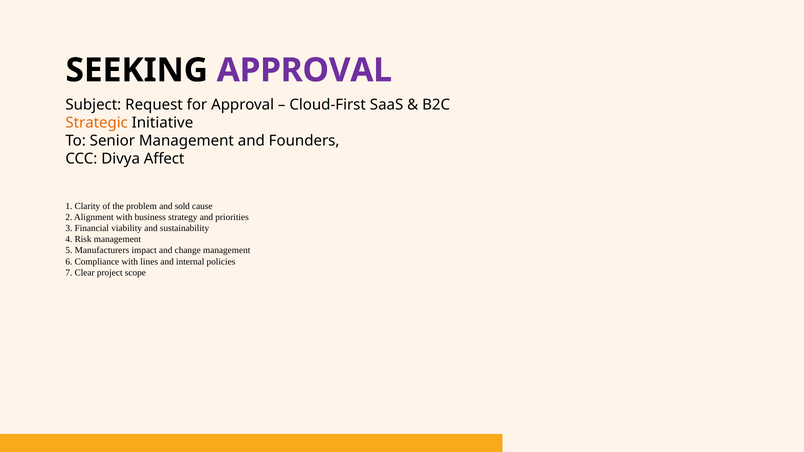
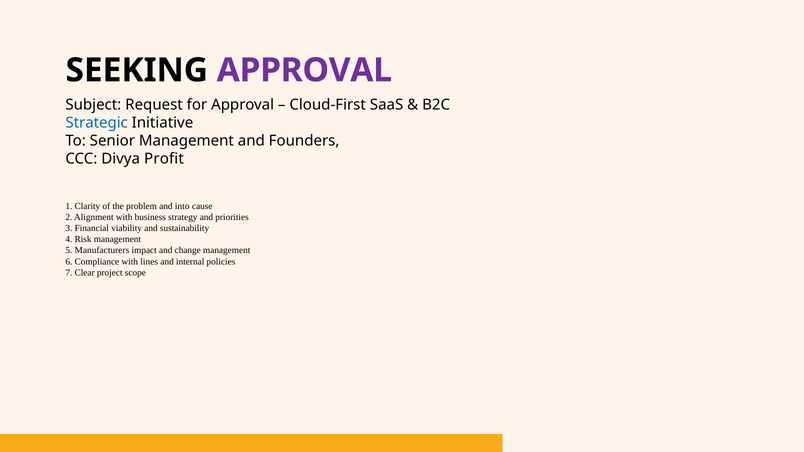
Strategic colour: orange -> blue
Affect: Affect -> Profit
sold: sold -> into
